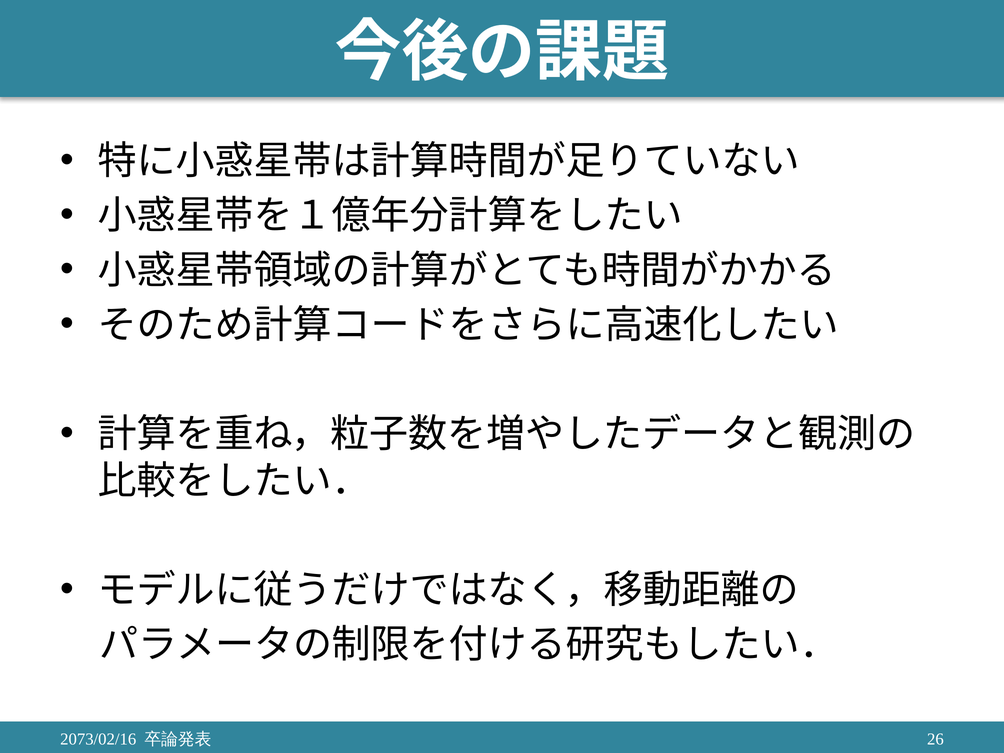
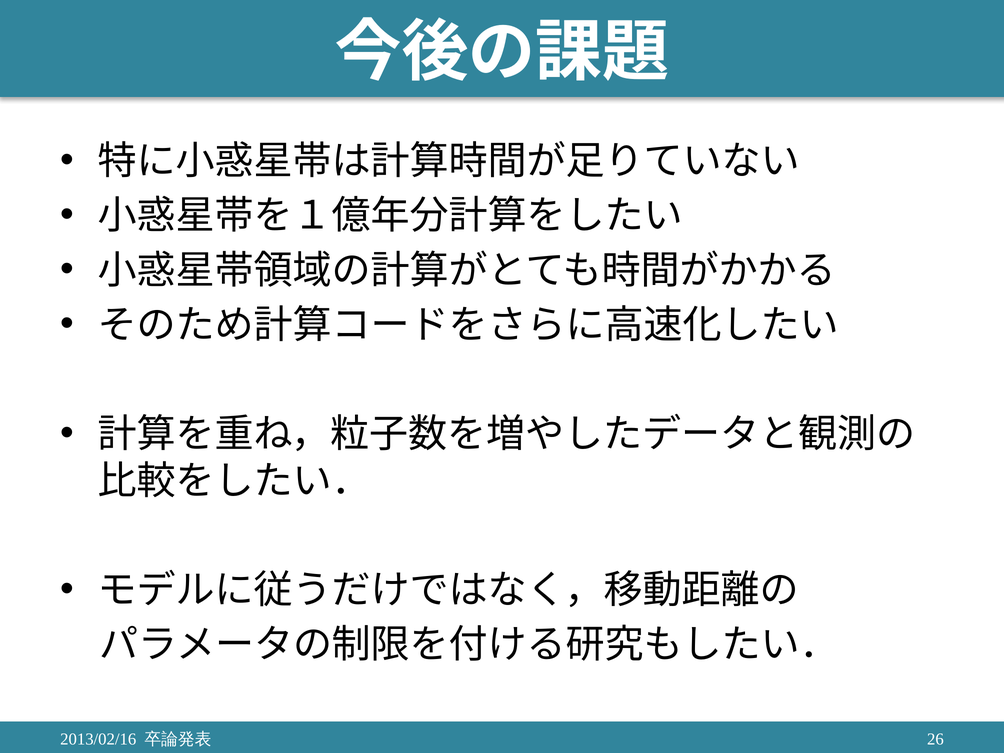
2073/02/16: 2073/02/16 -> 2013/02/16
